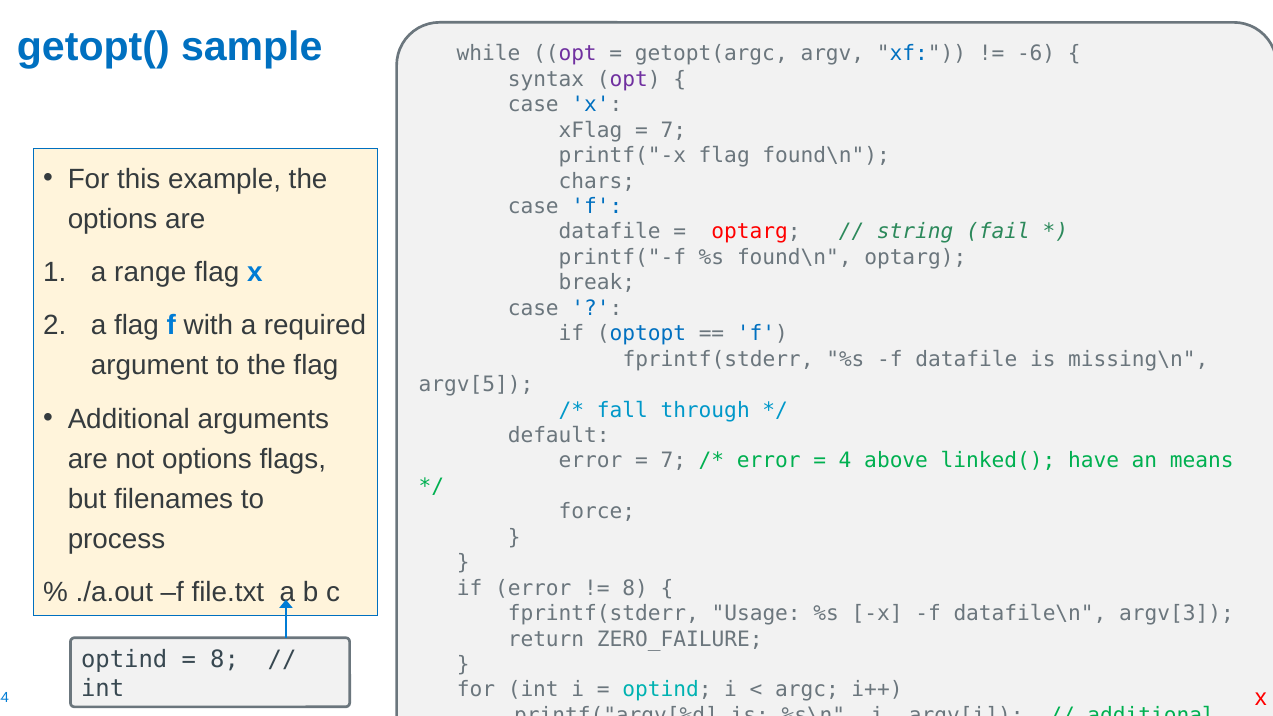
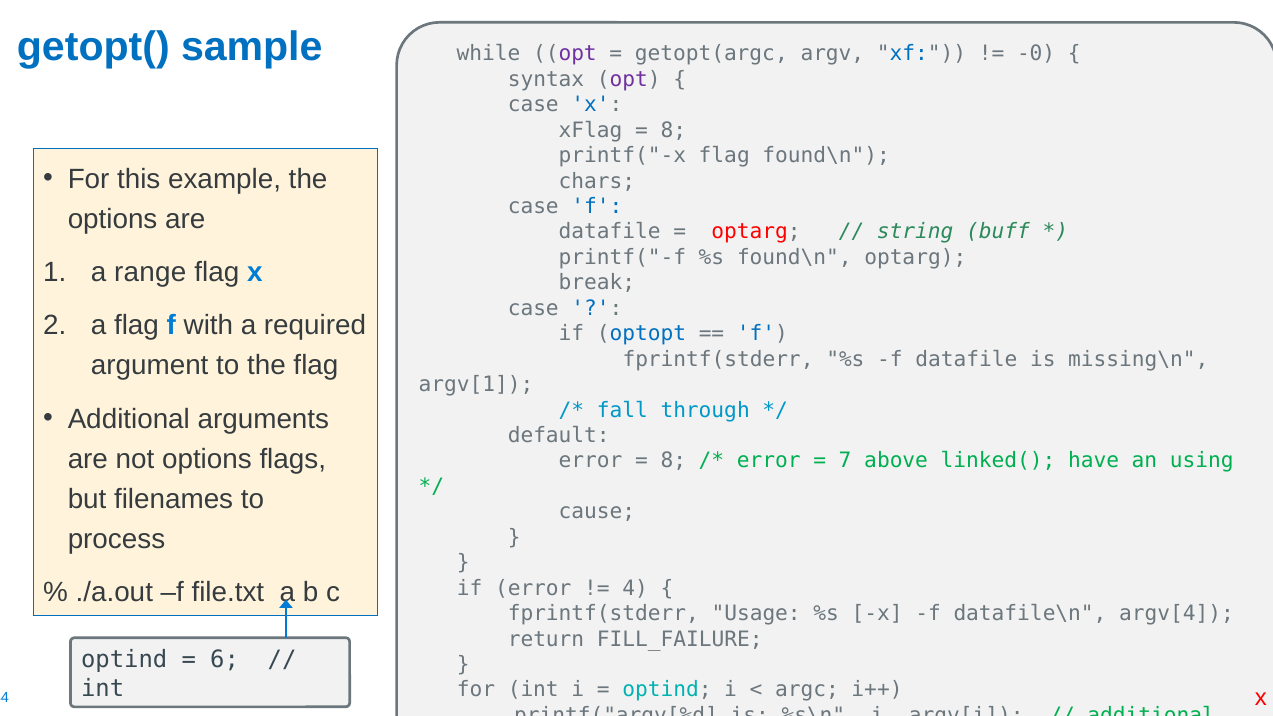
-6: -6 -> -0
7 at (673, 130): 7 -> 8
fail: fail -> buff
argv[5: argv[5 -> argv[1
7 at (673, 461): 7 -> 8
4: 4 -> 7
means: means -> using
force: force -> cause
8 at (635, 588): 8 -> 4
argv[3: argv[3 -> argv[4
ZERO_FAILURE: ZERO_FAILURE -> FILL_FAILURE
8 at (225, 660): 8 -> 6
